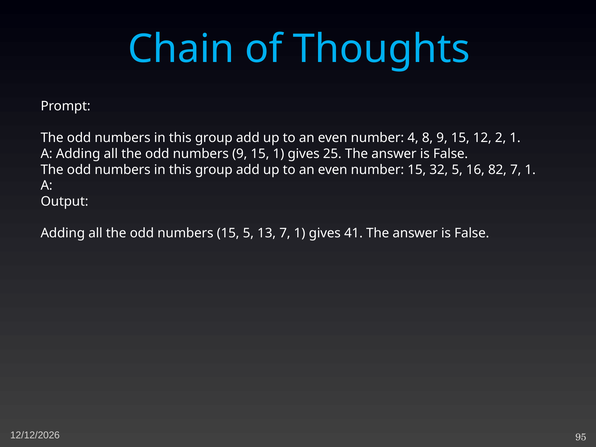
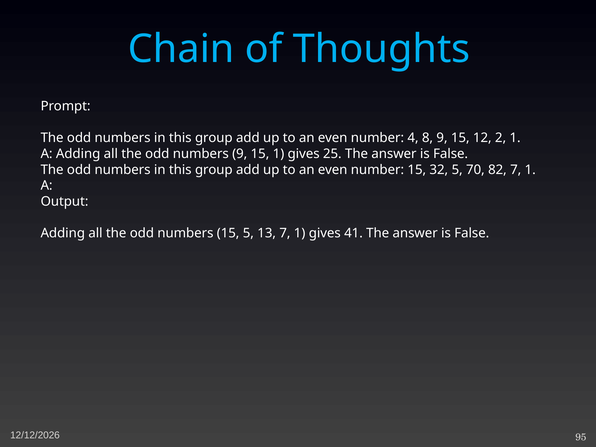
16: 16 -> 70
